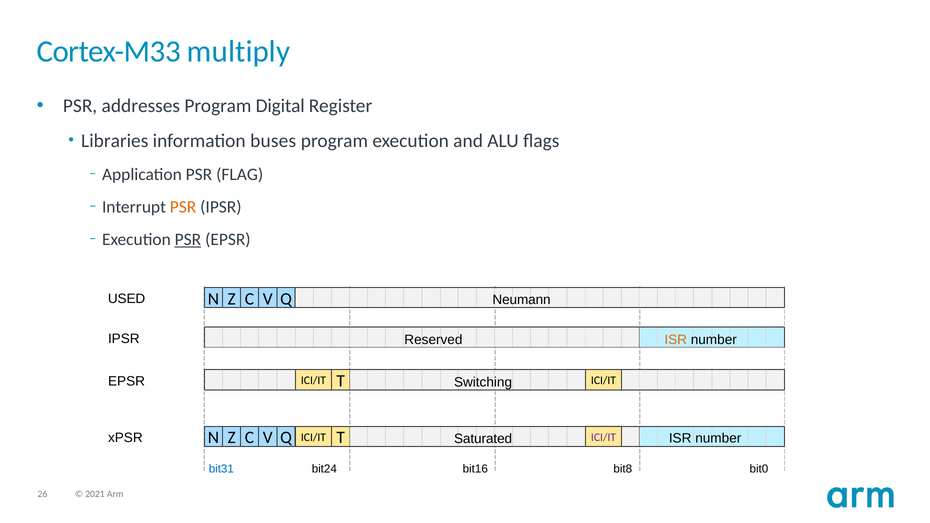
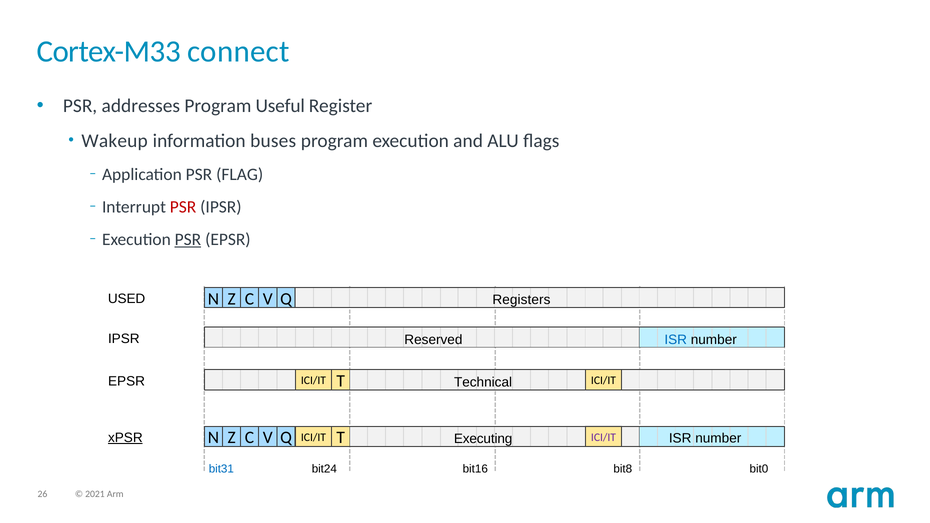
multiply: multiply -> connect
Digital: Digital -> Useful
Libraries: Libraries -> Wakeup
PSR at (183, 207) colour: orange -> red
Neumann: Neumann -> Registers
ISR at (676, 340) colour: orange -> blue
Switching: Switching -> Technical
xPSR underline: none -> present
Saturated: Saturated -> Executing
